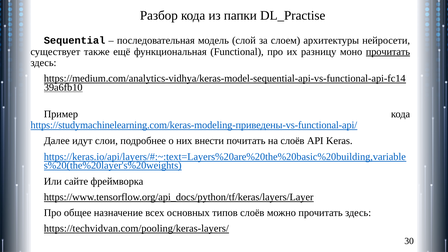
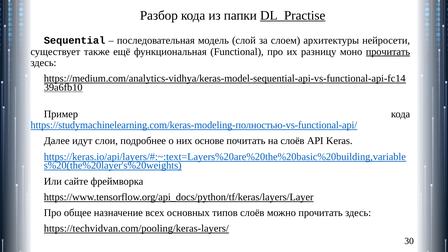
DL_Practise underline: none -> present
https://studymachinelearning.com/keras-modeling-приведены-vs-functional-api/: https://studymachinelearning.com/keras-modeling-приведены-vs-functional-api/ -> https://studymachinelearning.com/keras-modeling-полностью-vs-functional-api/
внести: внести -> основе
